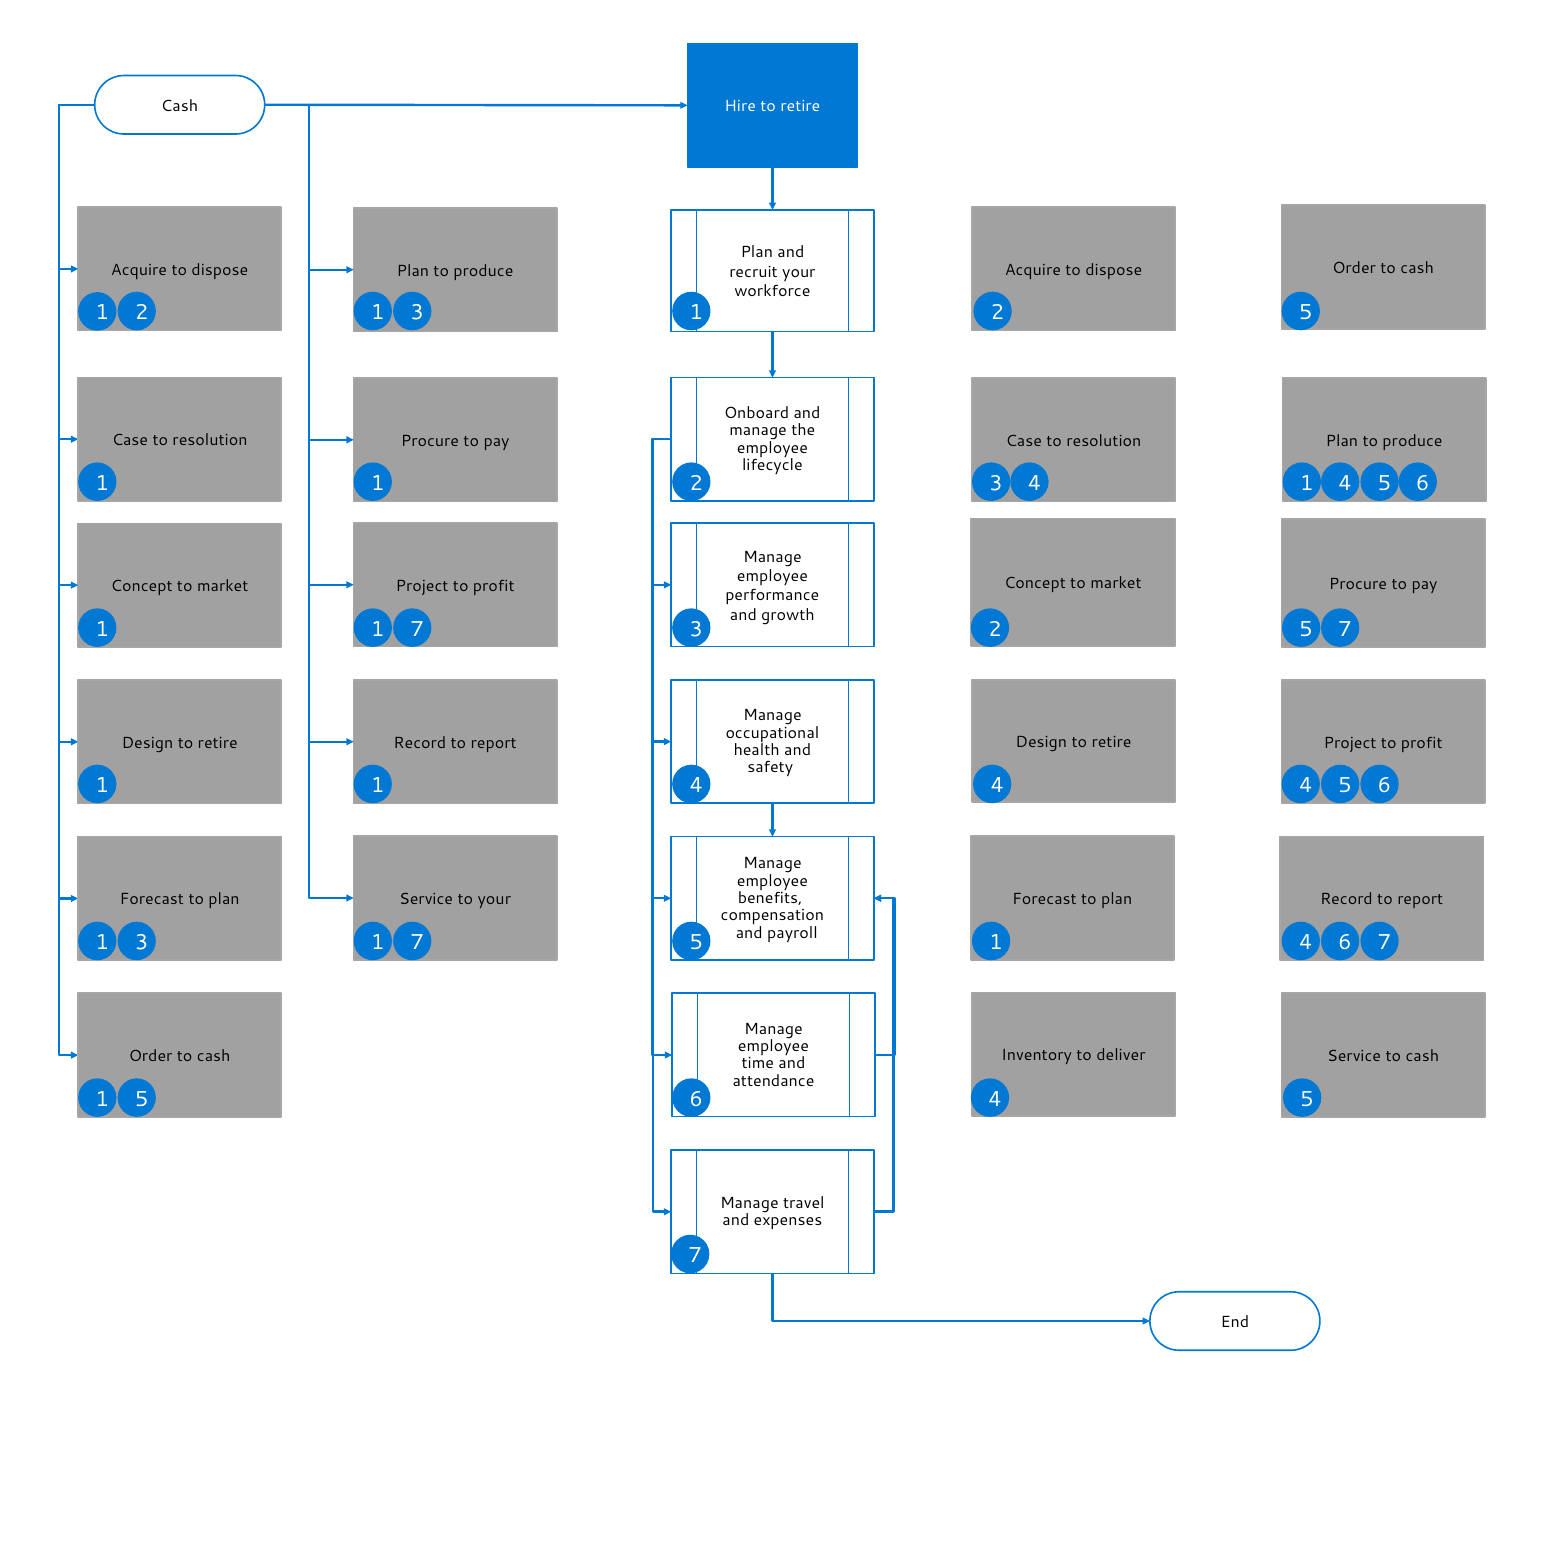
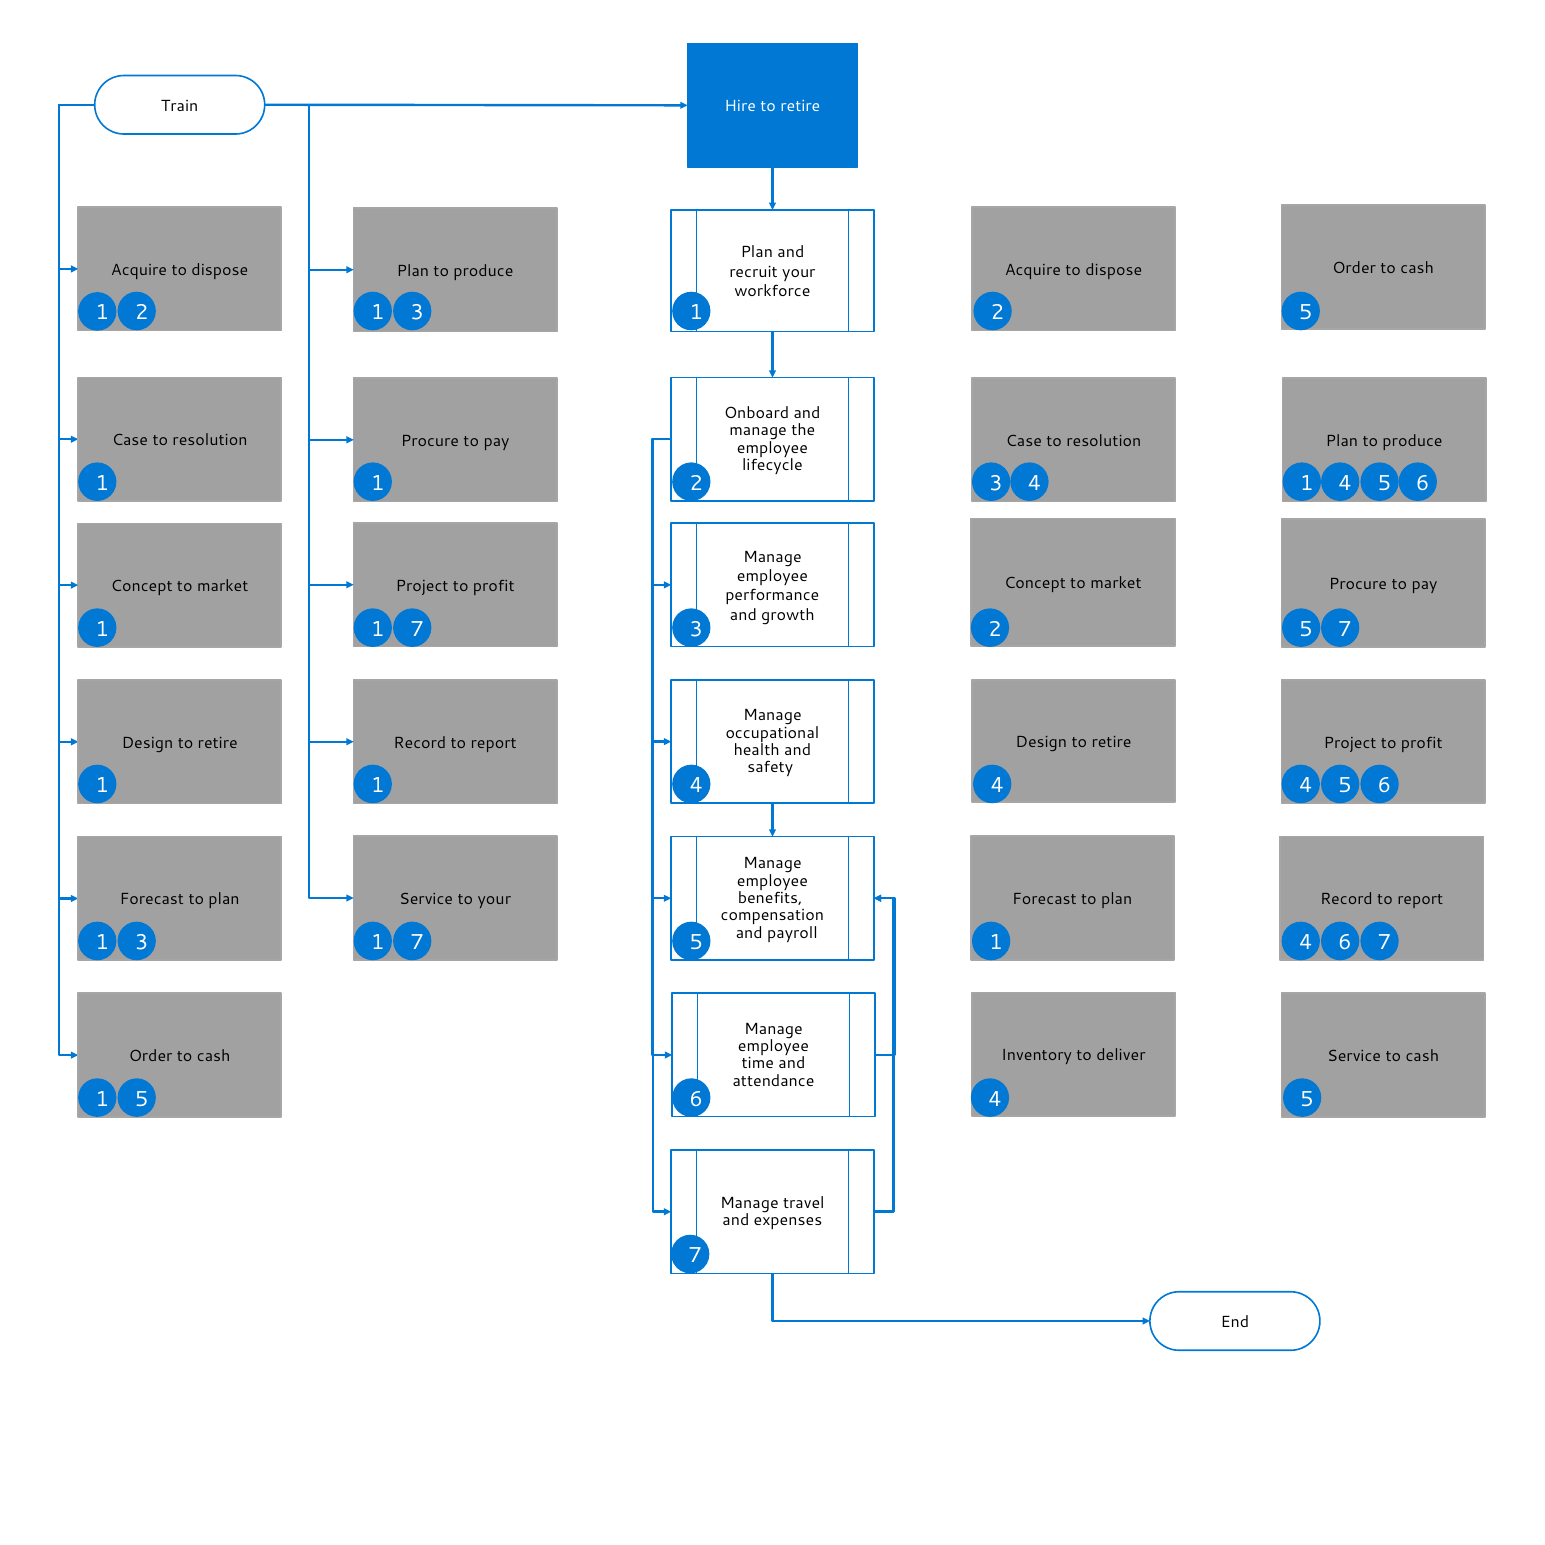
Cash at (180, 106): Cash -> Train
